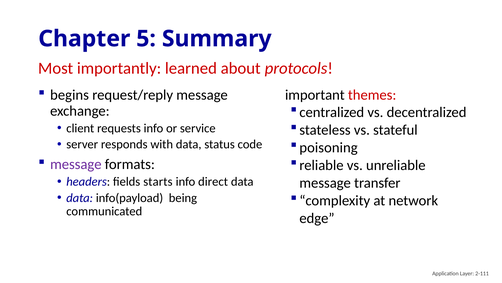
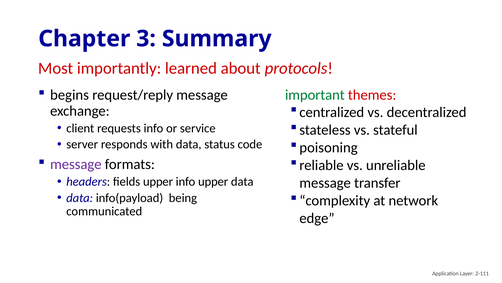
5: 5 -> 3
important colour: black -> green
fields starts: starts -> upper
info direct: direct -> upper
